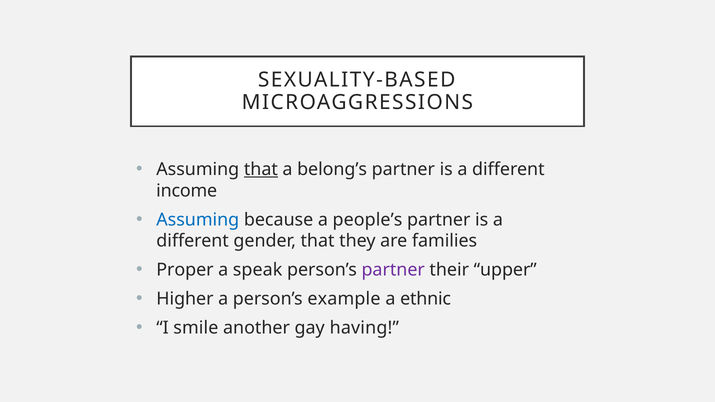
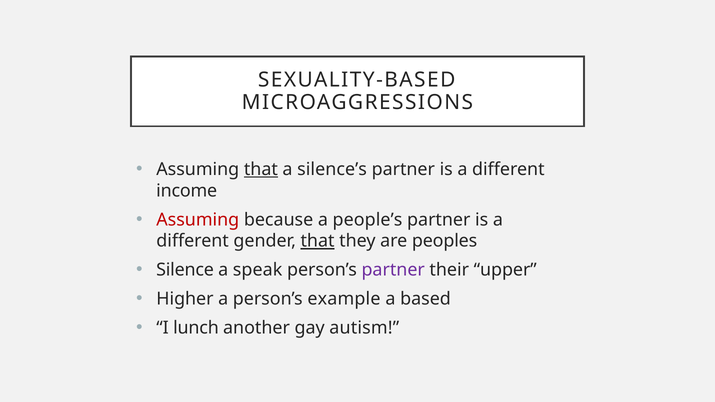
belong’s: belong’s -> silence’s
Assuming at (198, 220) colour: blue -> red
that at (318, 241) underline: none -> present
families: families -> peoples
Proper: Proper -> Silence
ethnic: ethnic -> based
smile: smile -> lunch
having: having -> autism
